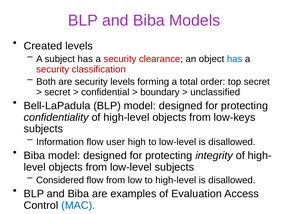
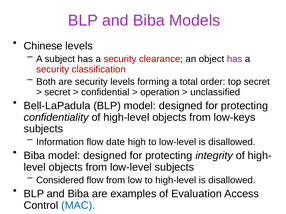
Created: Created -> Chinese
has at (235, 59) colour: blue -> purple
boundary: boundary -> operation
user: user -> date
